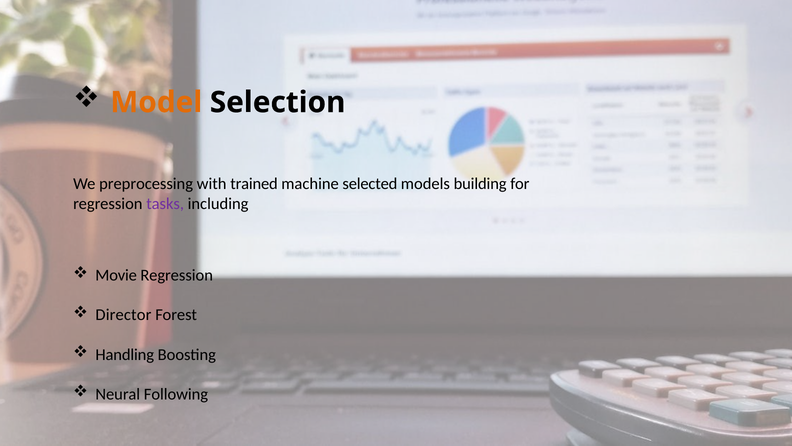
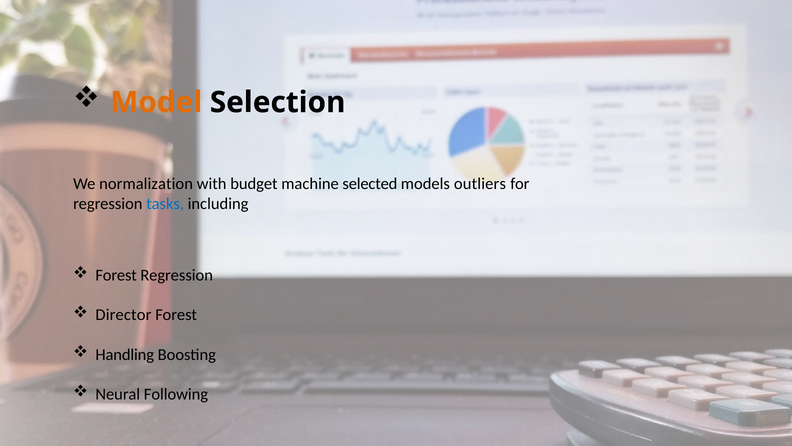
preprocessing: preprocessing -> normalization
trained: trained -> budget
building: building -> outliers
tasks colour: purple -> blue
Movie at (116, 275): Movie -> Forest
